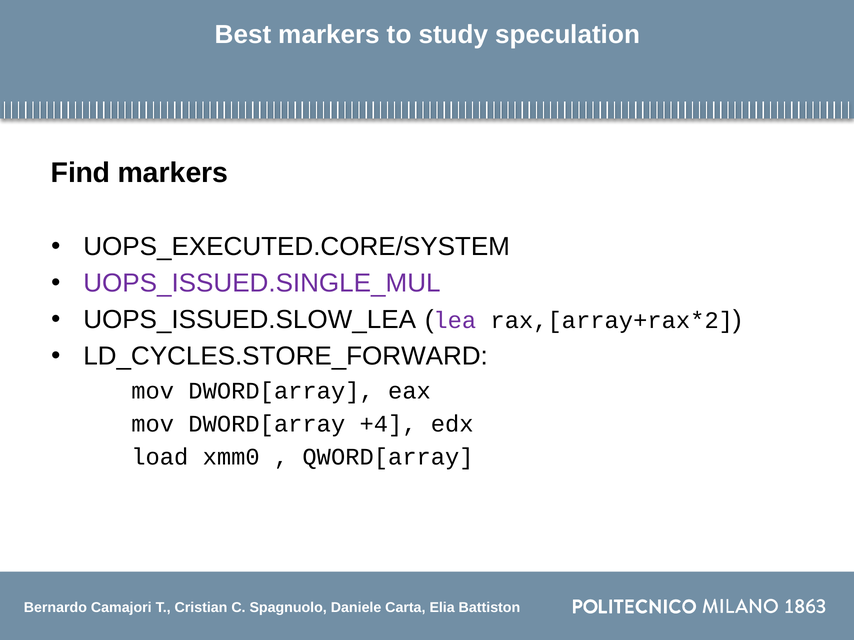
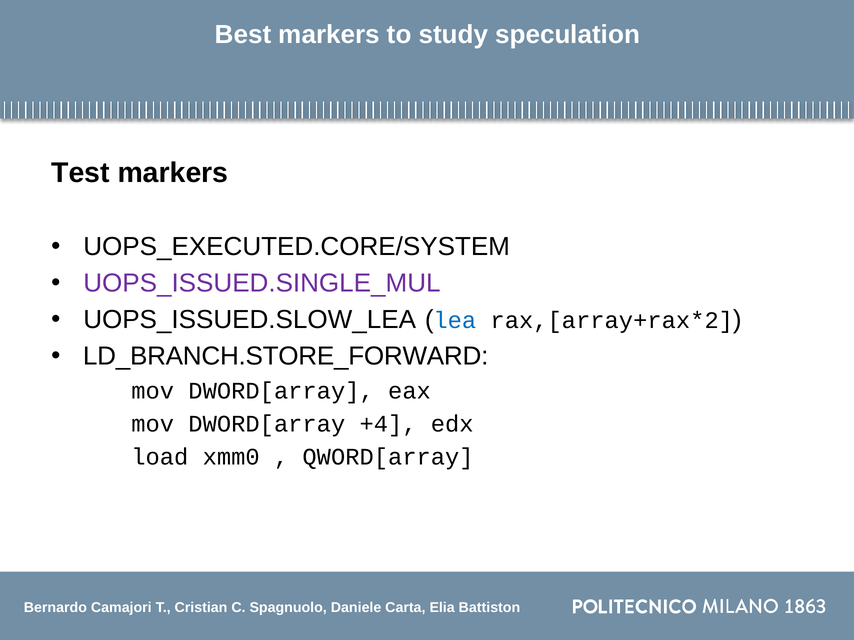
Find: Find -> Test
lea colour: purple -> blue
LD_CYCLES.STORE_FORWARD: LD_CYCLES.STORE_FORWARD -> LD_BRANCH.STORE_FORWARD
